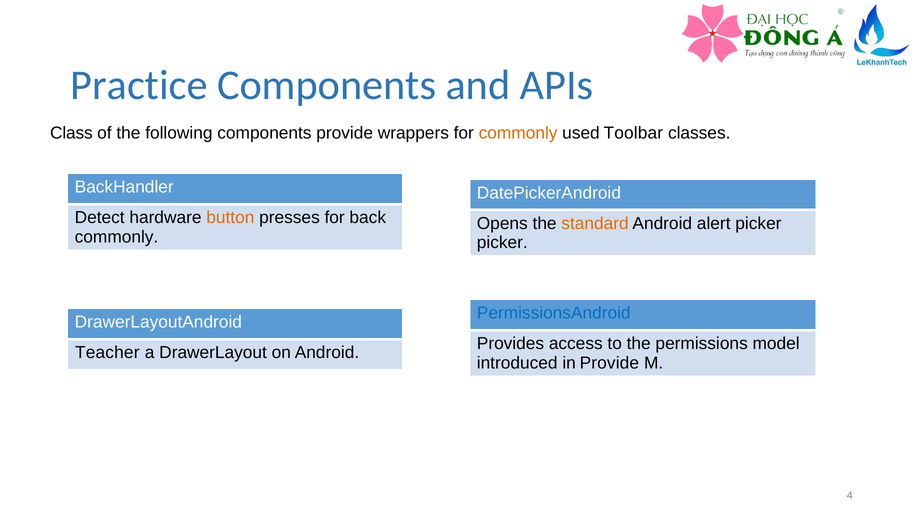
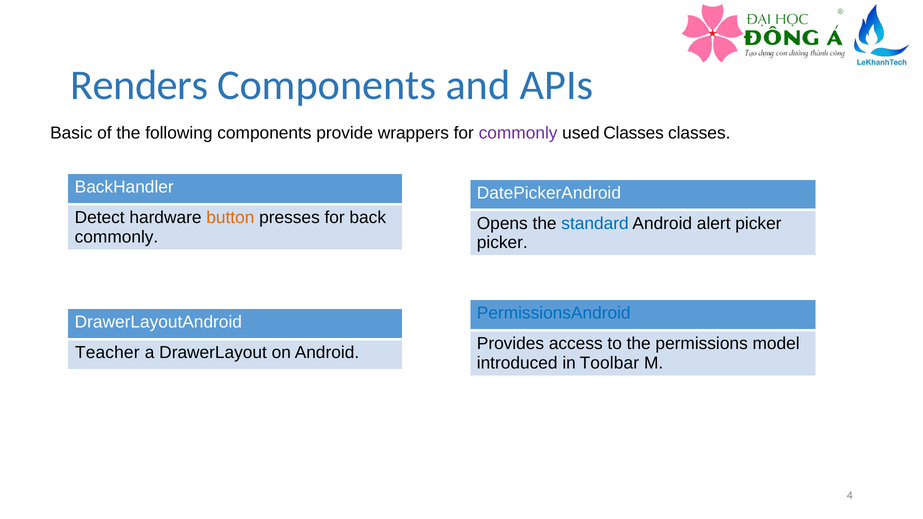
Practice: Practice -> Renders
Class: Class -> Basic
commonly at (518, 133) colour: orange -> purple
used Toolbar: Toolbar -> Classes
standard colour: orange -> blue
in Provide: Provide -> Toolbar
